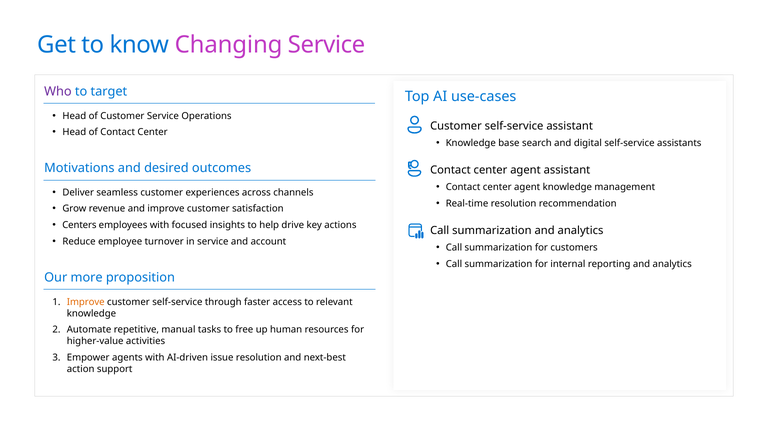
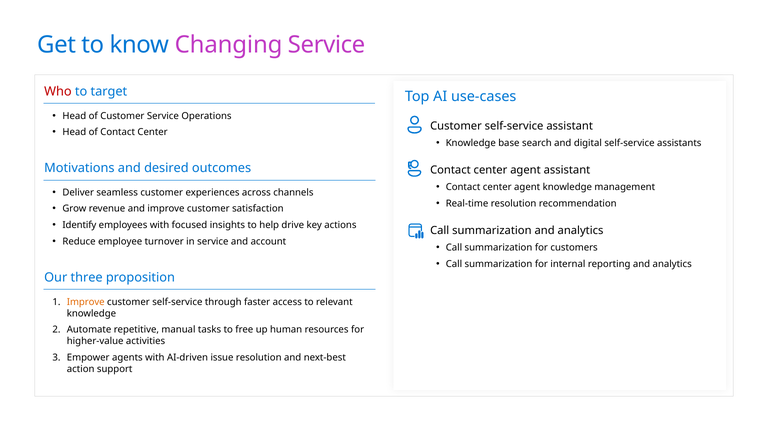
Who colour: purple -> red
Centers: Centers -> Identify
more: more -> three
